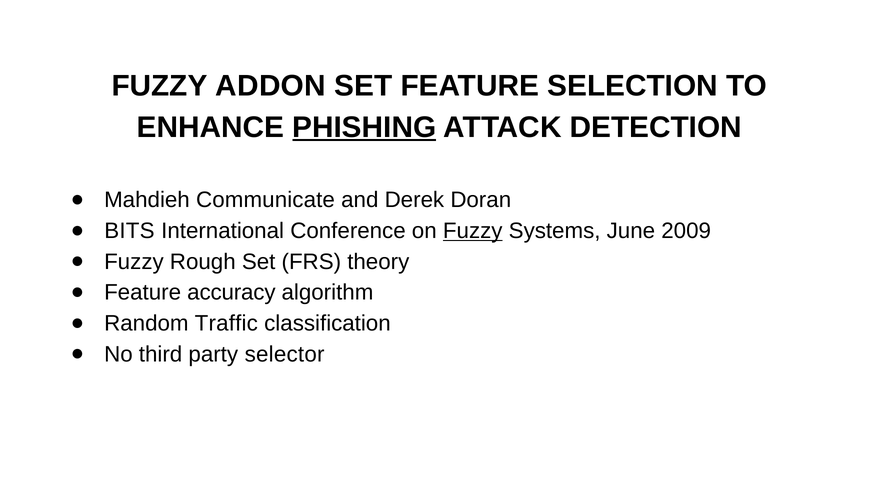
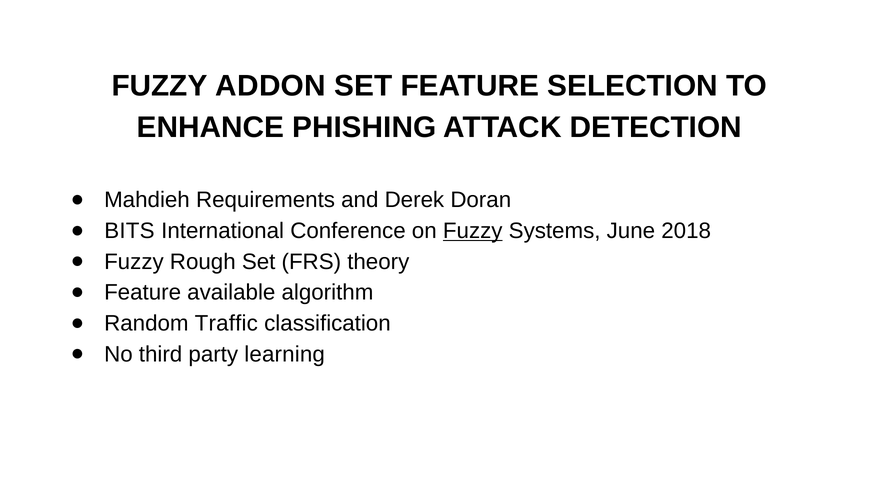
PHISHING underline: present -> none
Communicate: Communicate -> Requirements
2009: 2009 -> 2018
accuracy: accuracy -> available
selector: selector -> learning
